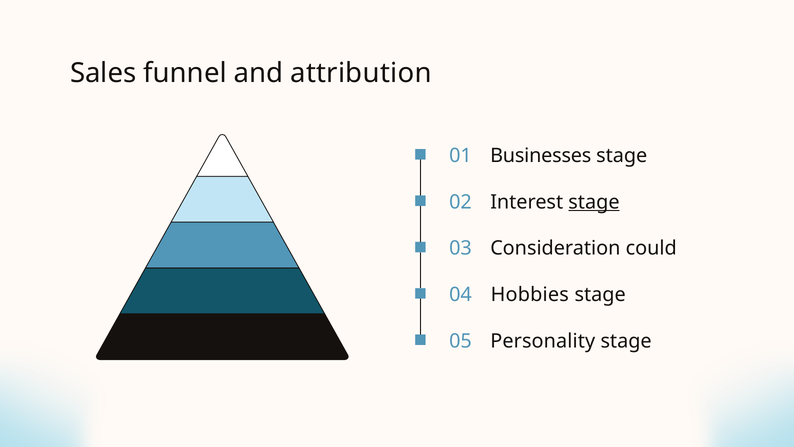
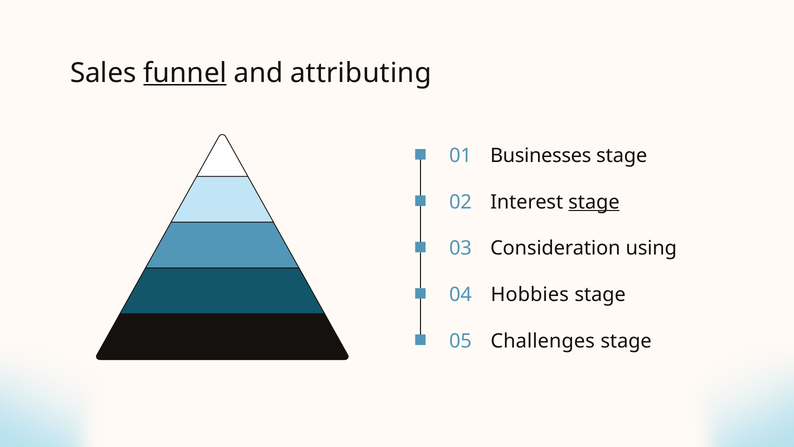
funnel underline: none -> present
attribution: attribution -> attributing
could: could -> using
Personality: Personality -> Challenges
